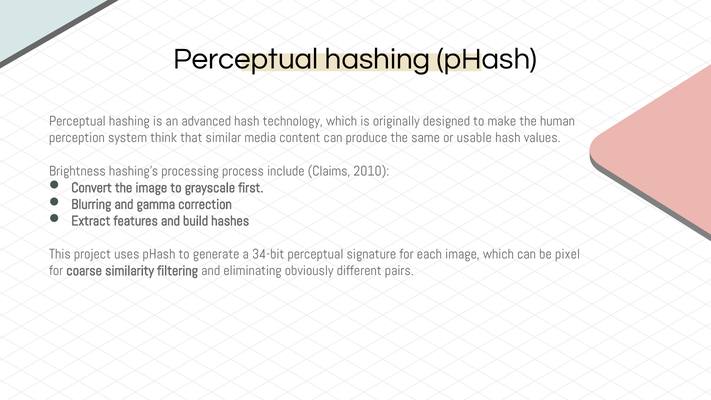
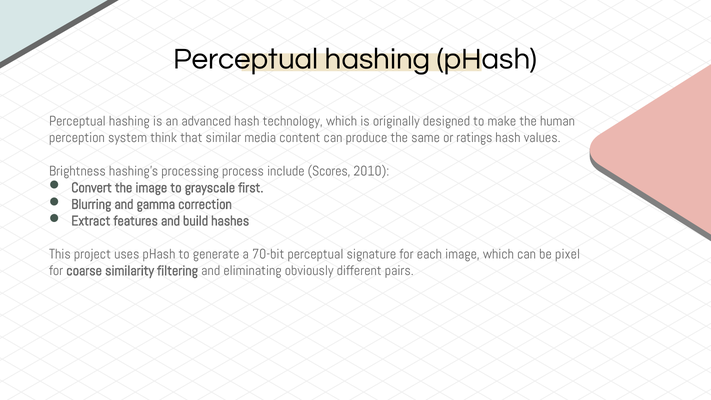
usable: usable -> ratings
Claims: Claims -> Scores
34-bit: 34-bit -> 70-bit
